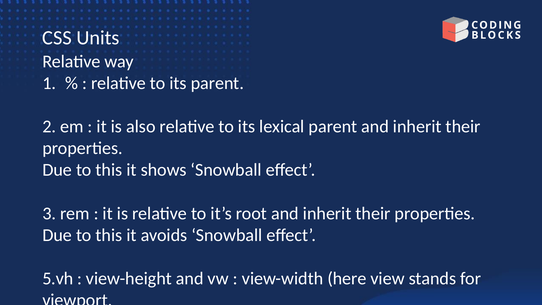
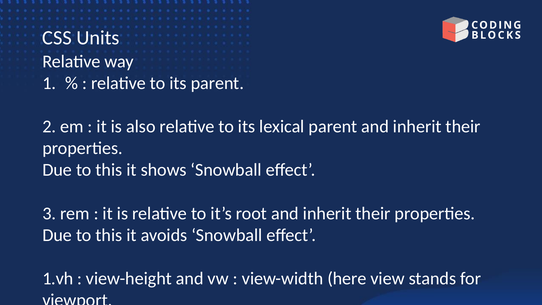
5.vh: 5.vh -> 1.vh
